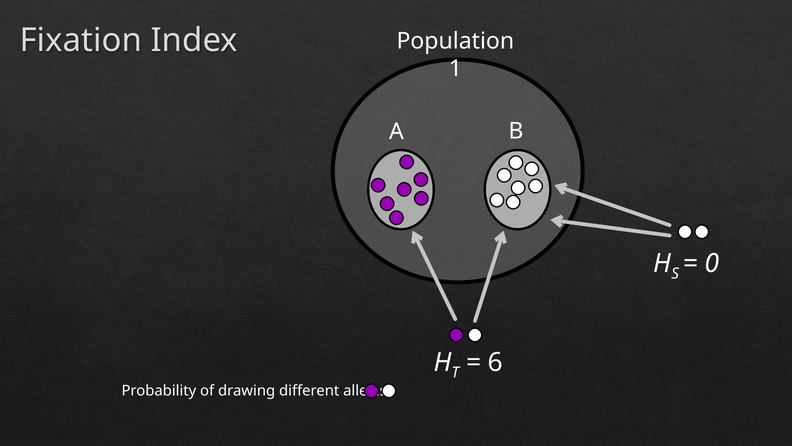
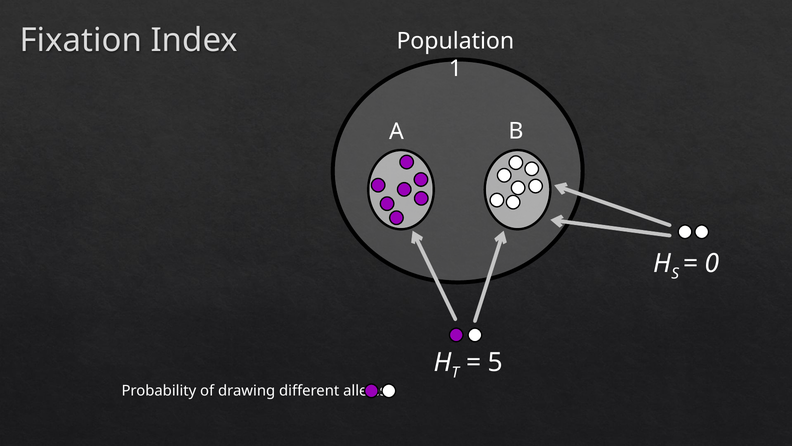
6: 6 -> 5
